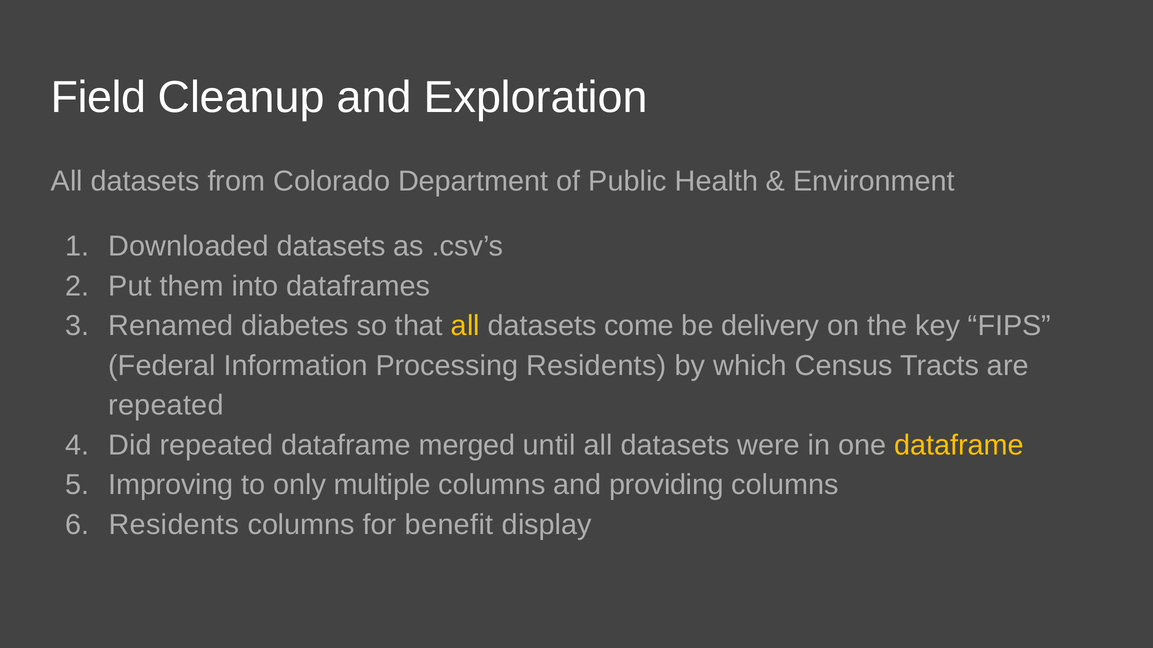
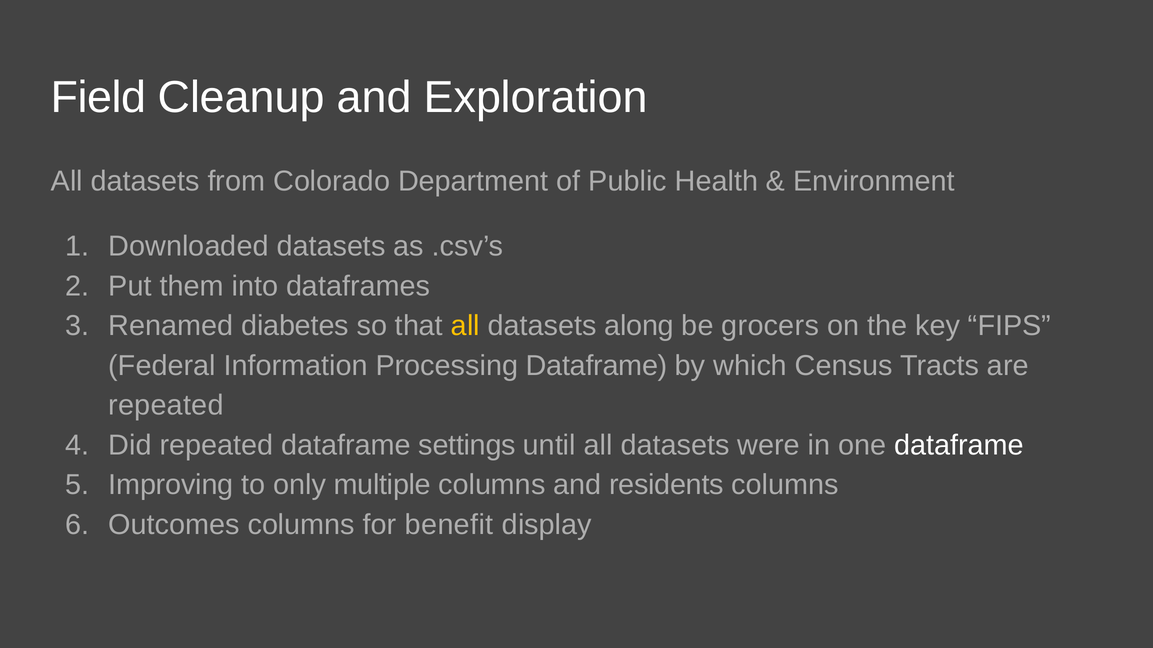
come: come -> along
delivery: delivery -> grocers
Processing Residents: Residents -> Dataframe
merged: merged -> settings
dataframe at (959, 446) colour: yellow -> white
providing: providing -> residents
Residents at (174, 525): Residents -> Outcomes
